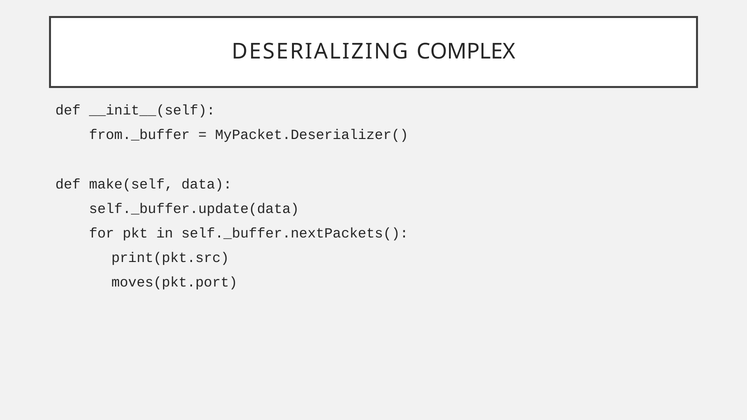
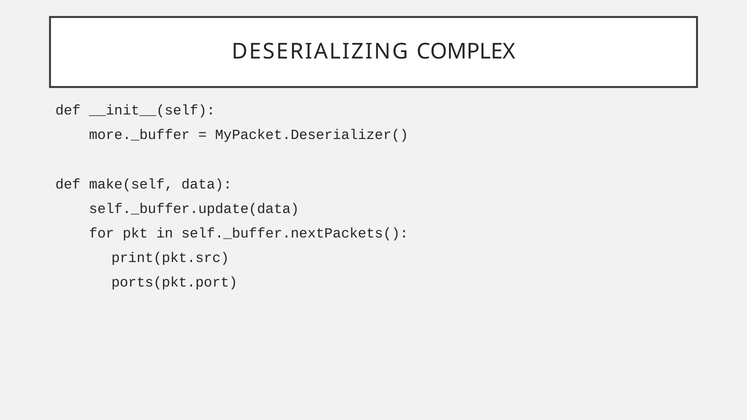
from._buffer: from._buffer -> more._buffer
moves(pkt.port: moves(pkt.port -> ports(pkt.port
